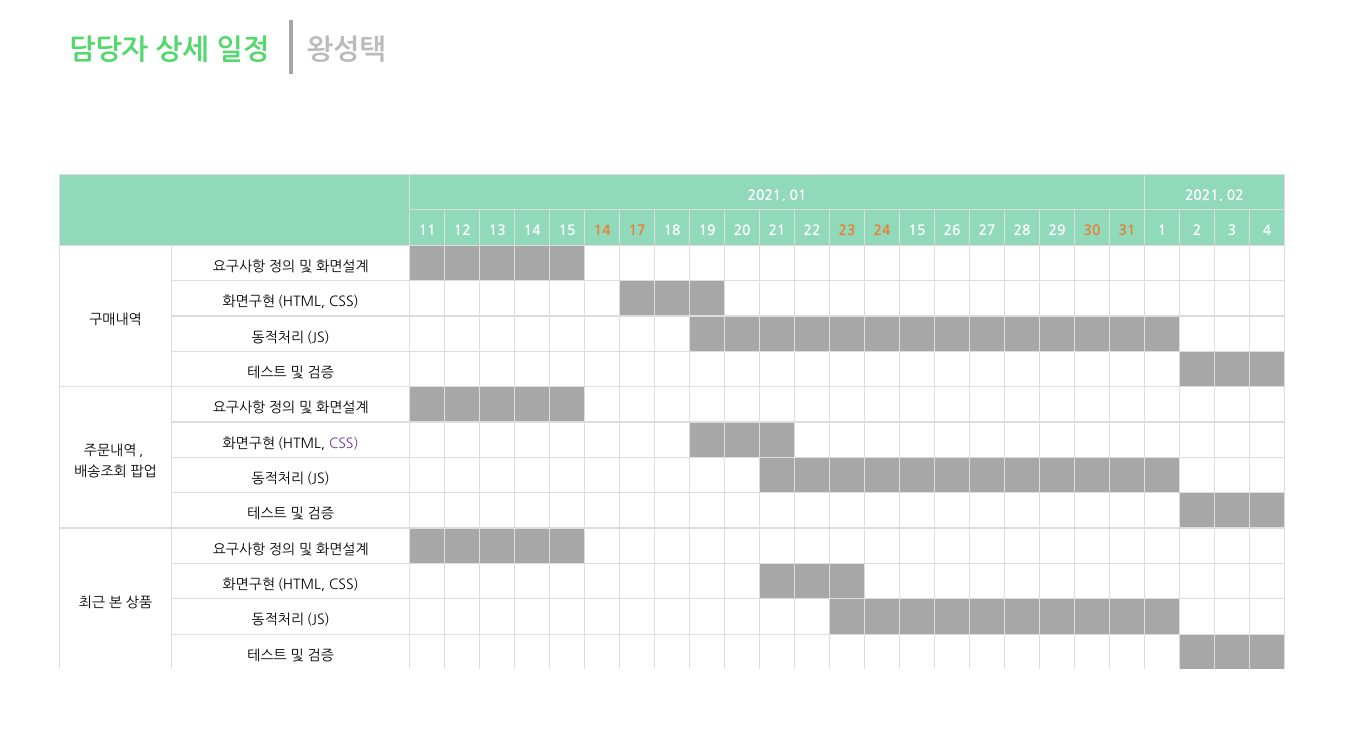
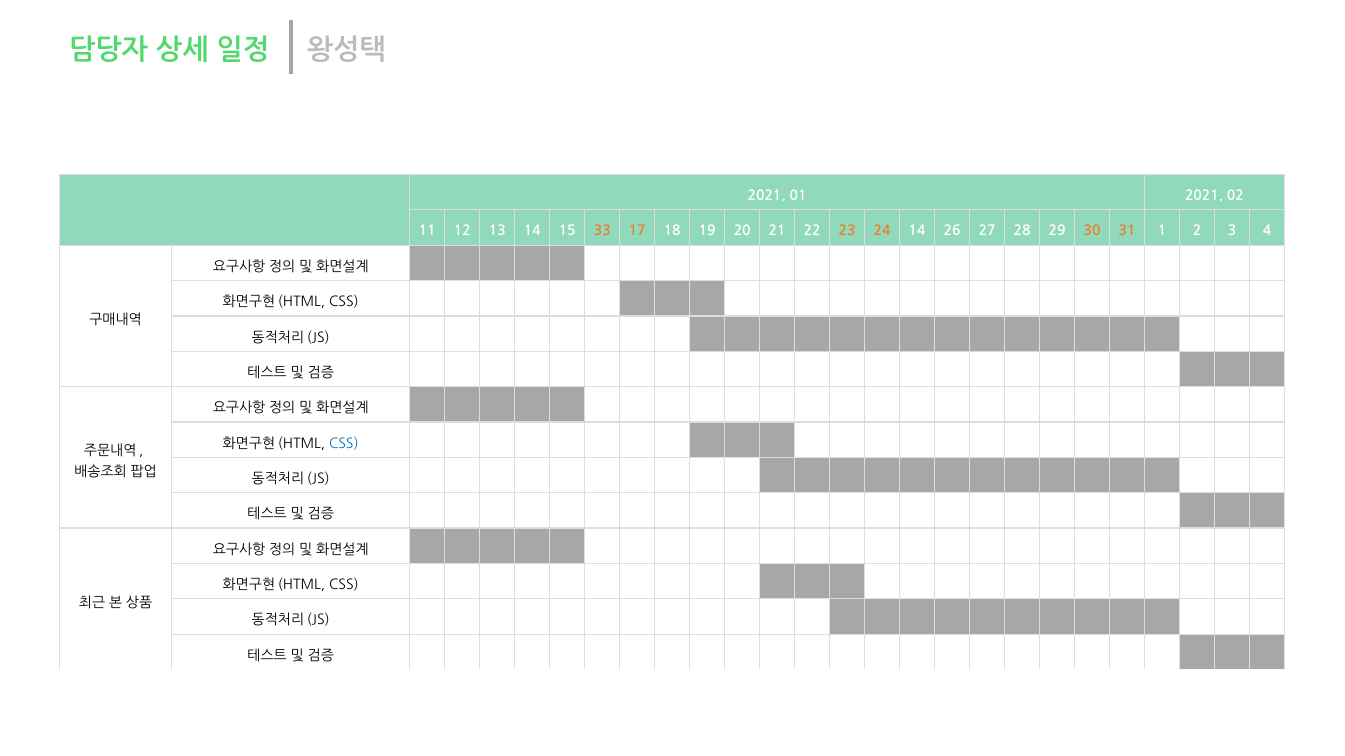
15 14: 14 -> 33
24 15: 15 -> 14
CSS at (344, 444) colour: purple -> blue
